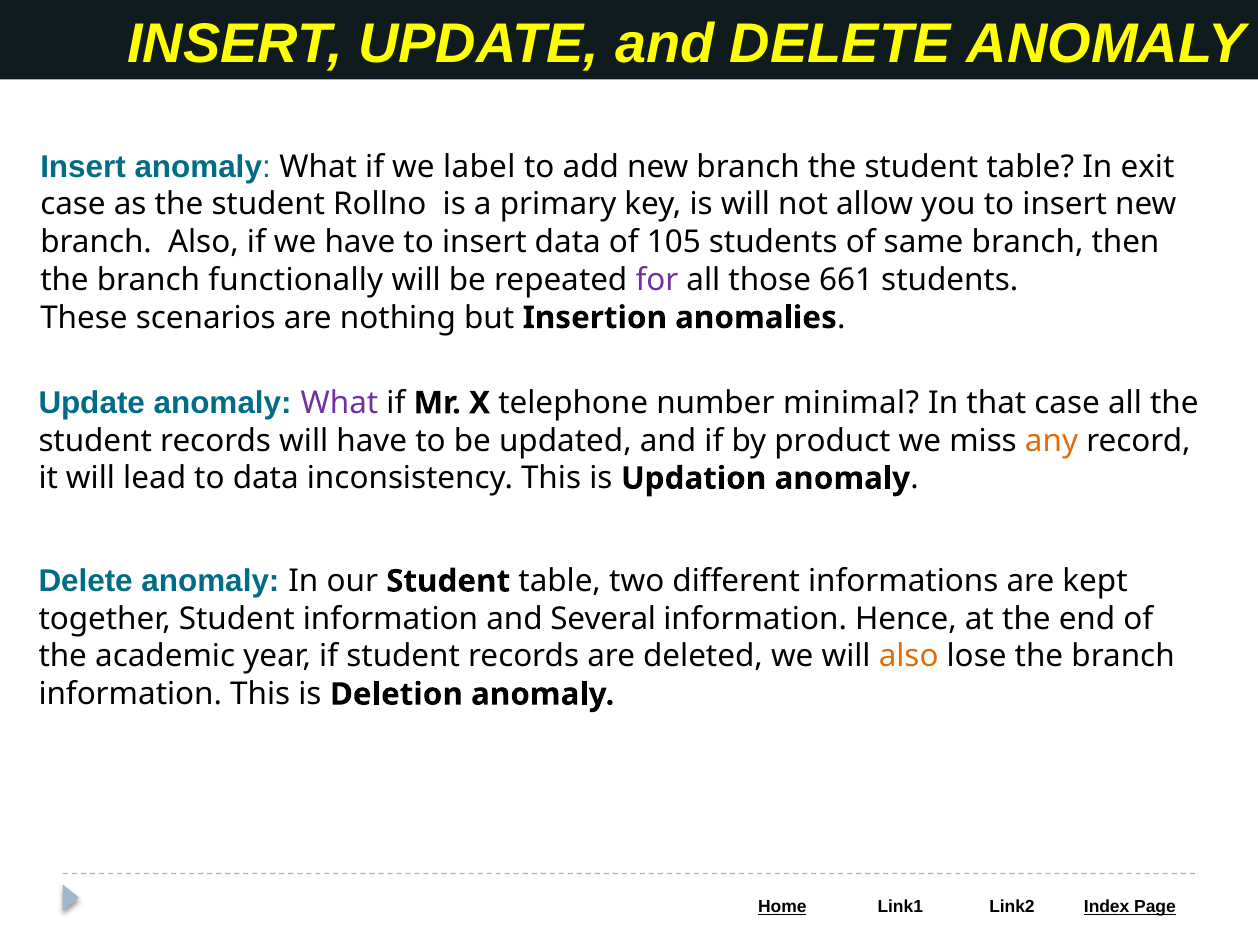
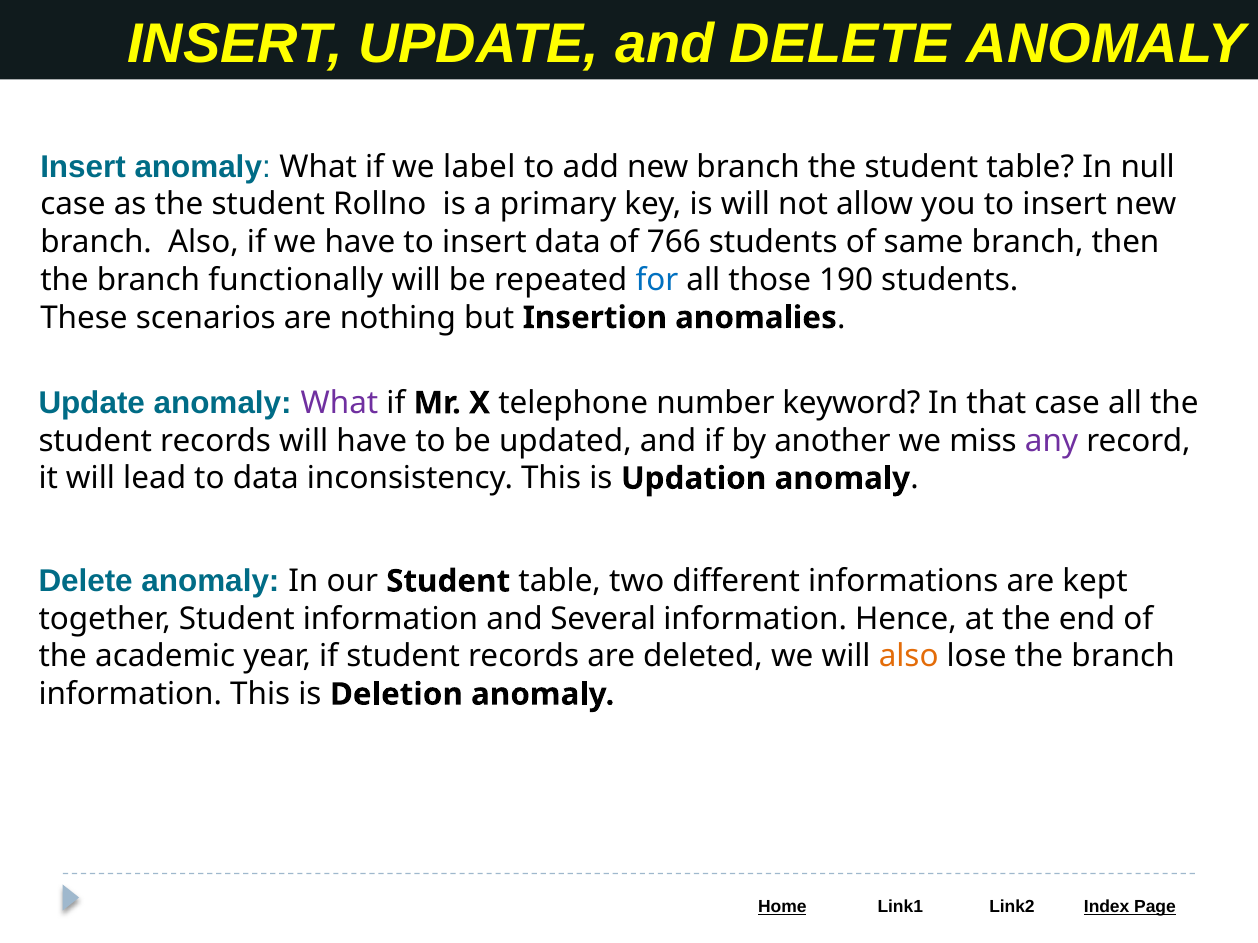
exit: exit -> null
105: 105 -> 766
for colour: purple -> blue
661: 661 -> 190
minimal: minimal -> keyword
product: product -> another
any colour: orange -> purple
